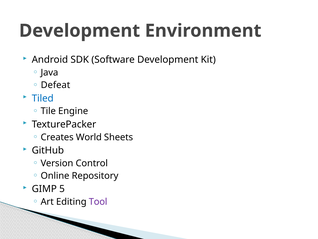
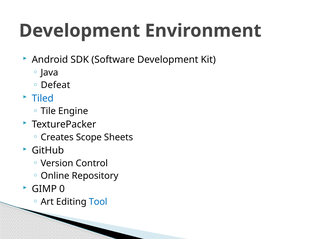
World: World -> Scope
5: 5 -> 0
Tool colour: purple -> blue
